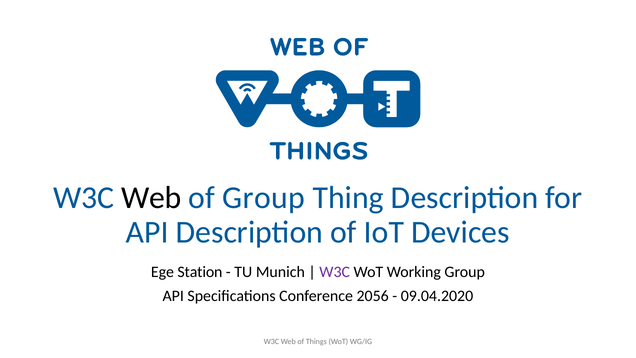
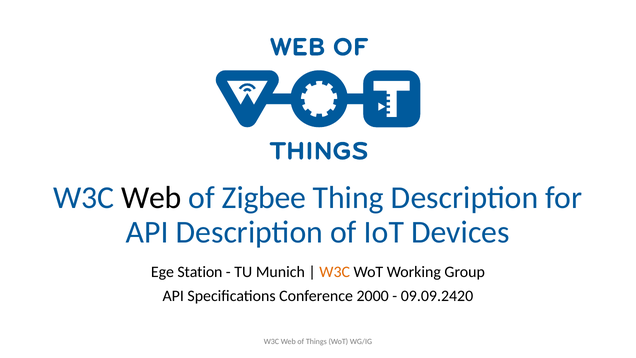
of Group: Group -> Zigbee
W3C at (335, 272) colour: purple -> orange
2056: 2056 -> 2000
09.04.2020: 09.04.2020 -> 09.09.2420
